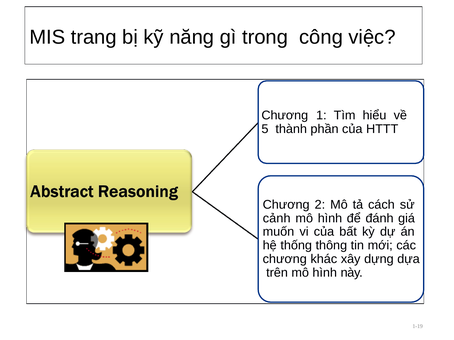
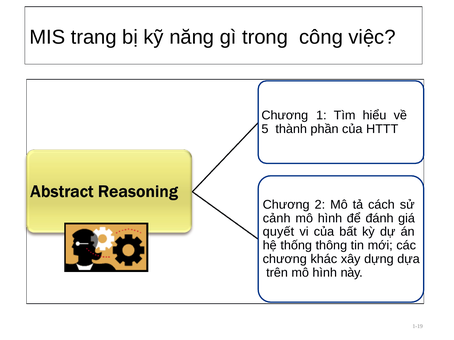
muốn: muốn -> quyết
